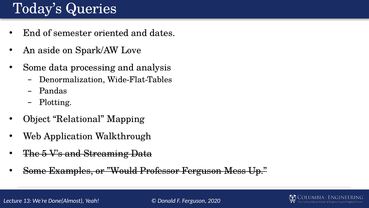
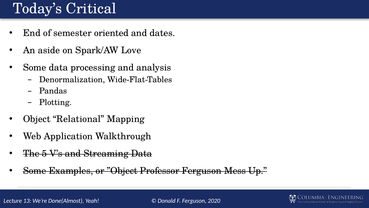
Queries: Queries -> Critical
”Would: ”Would -> ”Object
